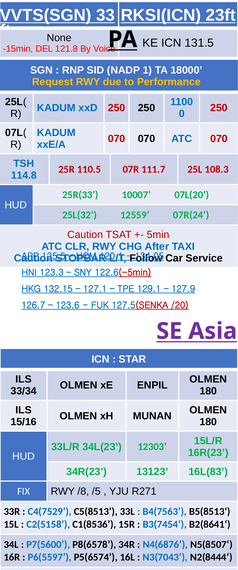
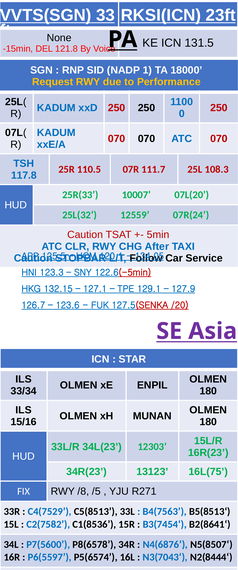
114.8: 114.8 -> 117.8
16L(83: 16L(83 -> 16L(75
C2(5158: C2(5158 -> C2(7582
